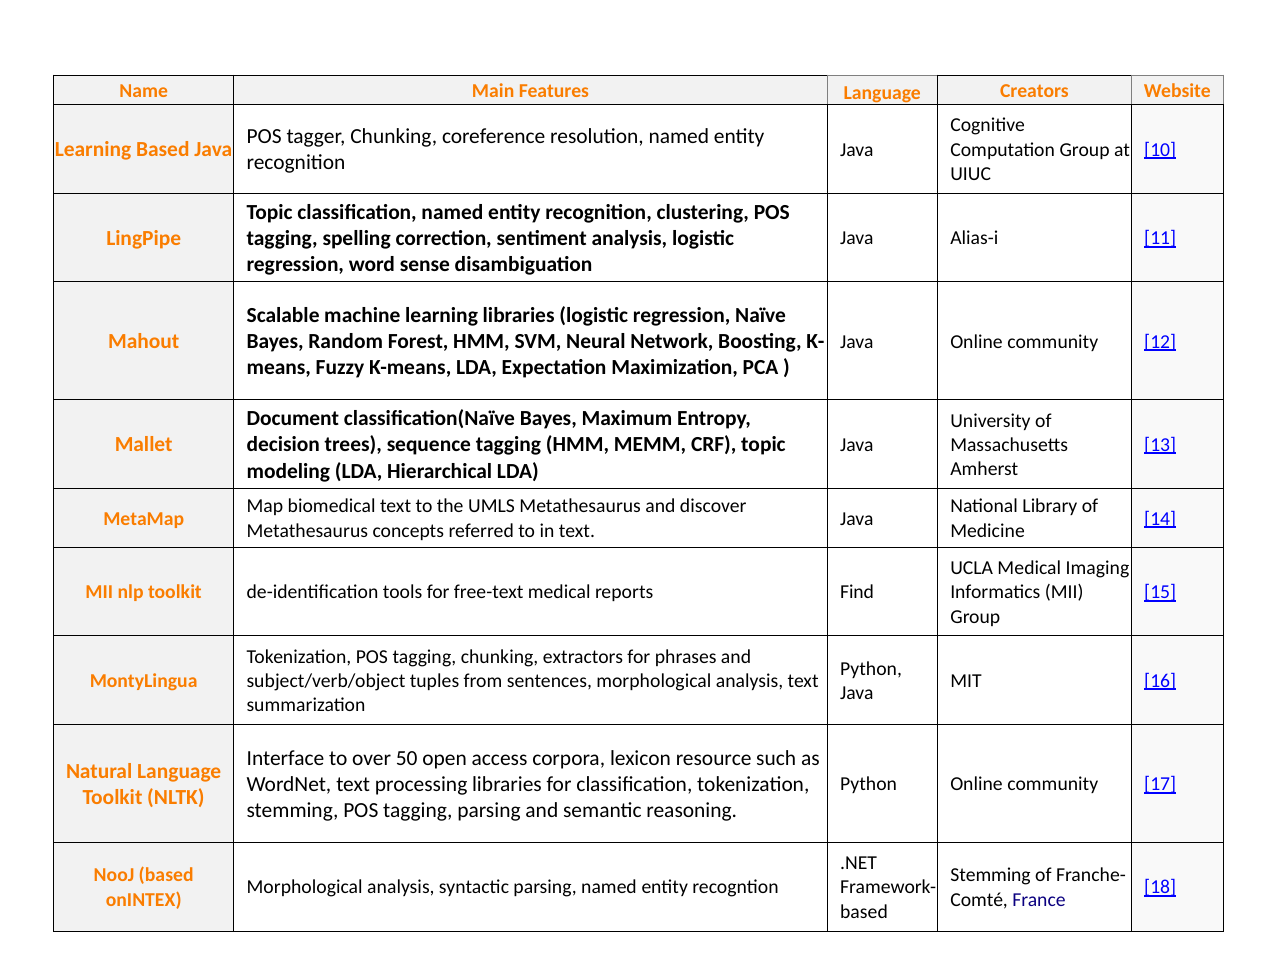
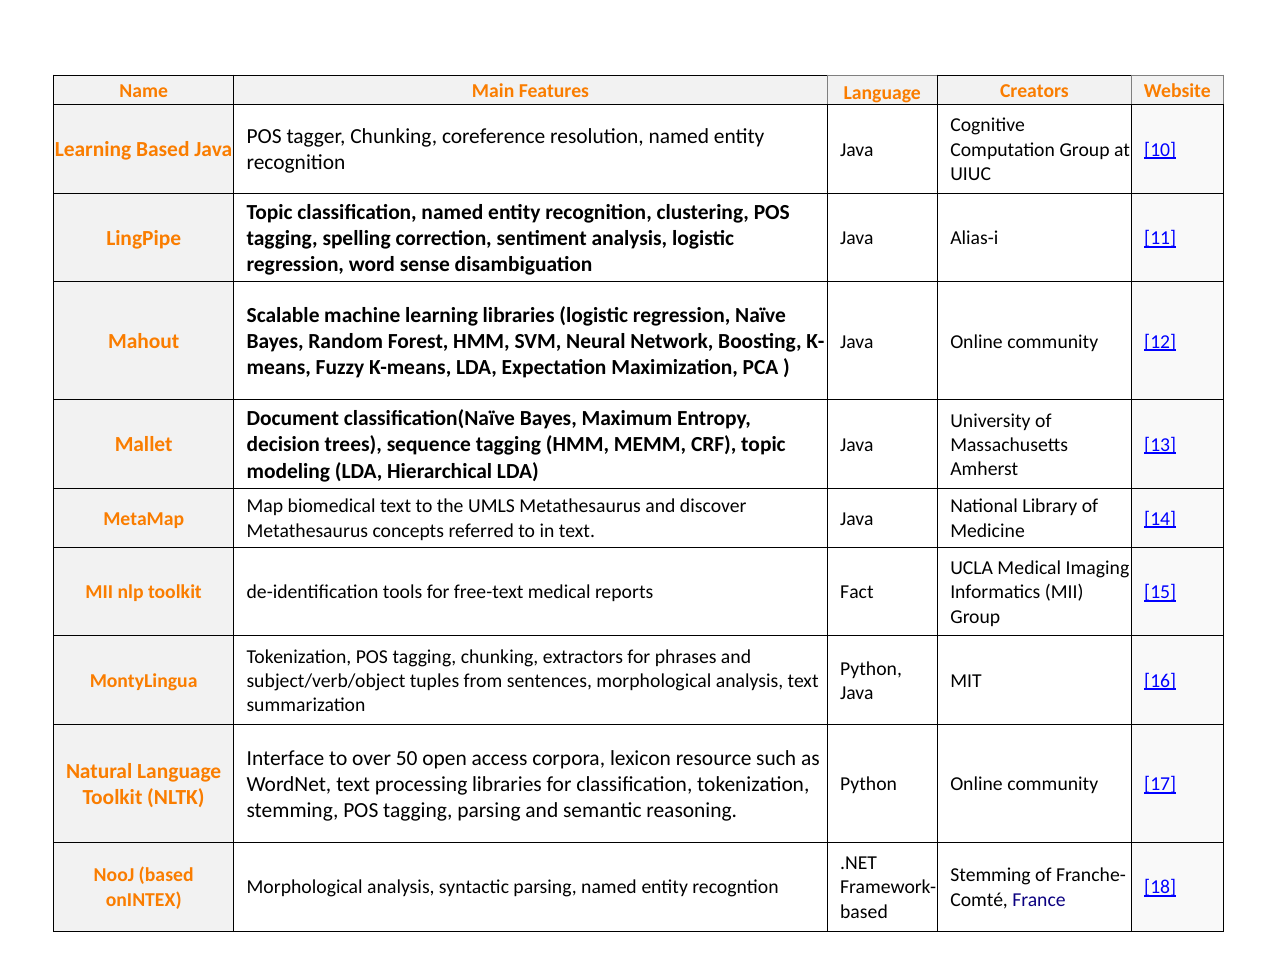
Find: Find -> Fact
